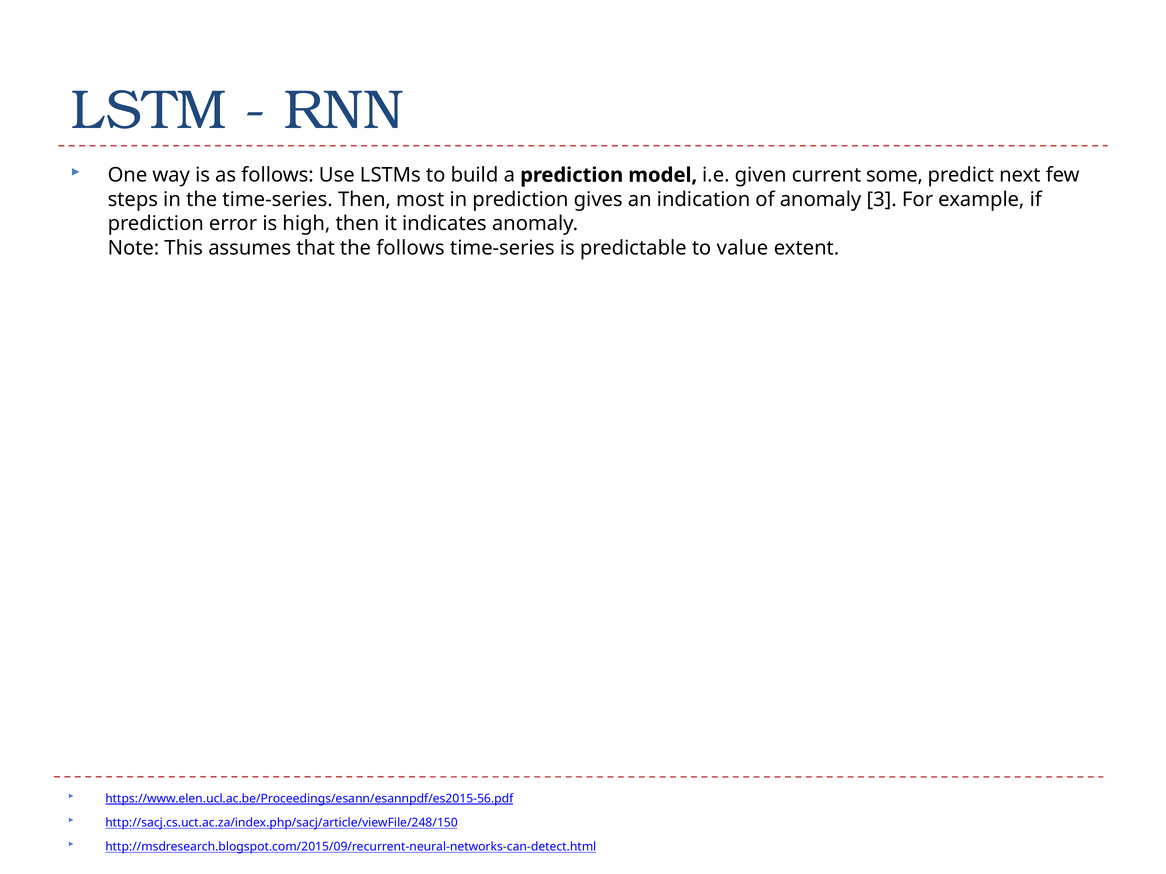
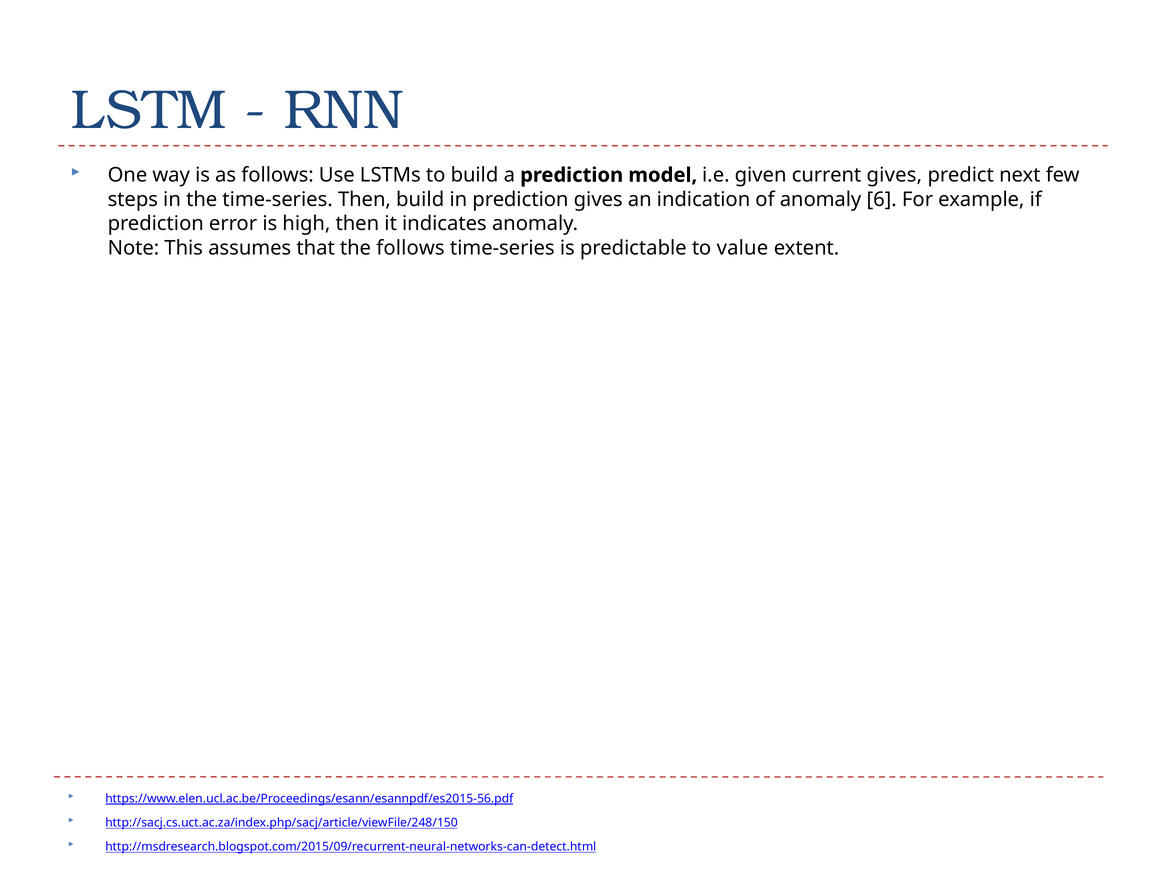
current some: some -> gives
Then most: most -> build
3: 3 -> 6
